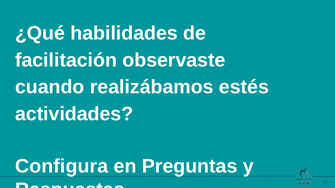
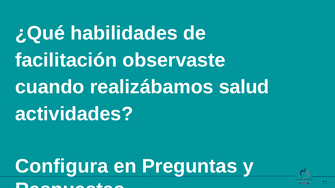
estés: estés -> salud
